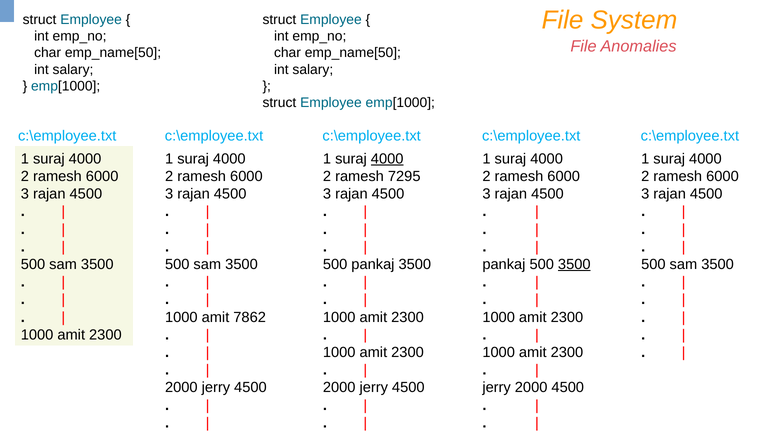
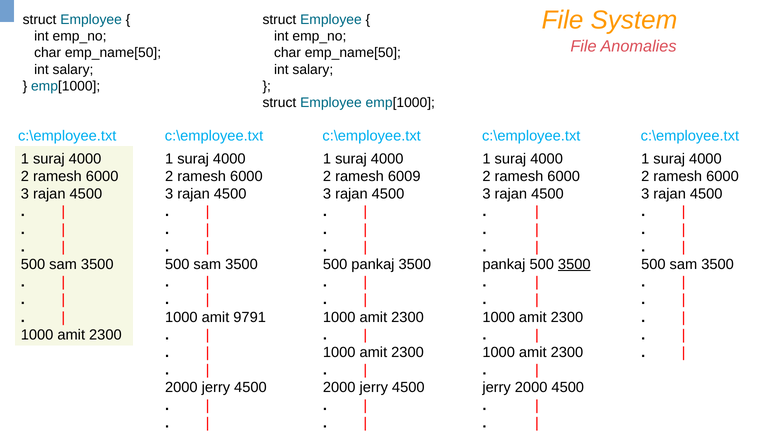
4000 at (387, 159) underline: present -> none
7295: 7295 -> 6009
7862: 7862 -> 9791
